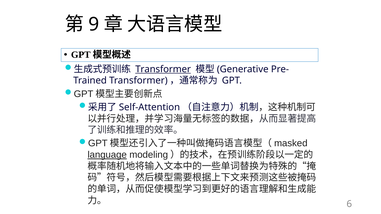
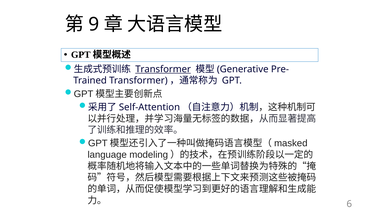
language underline: present -> none
